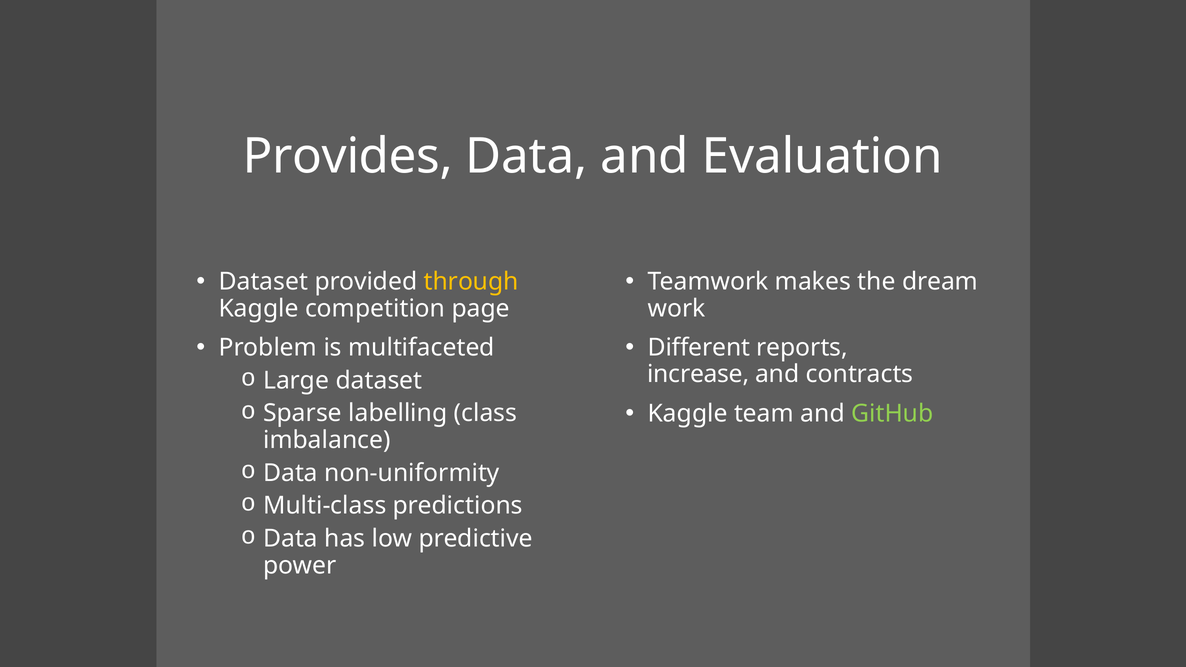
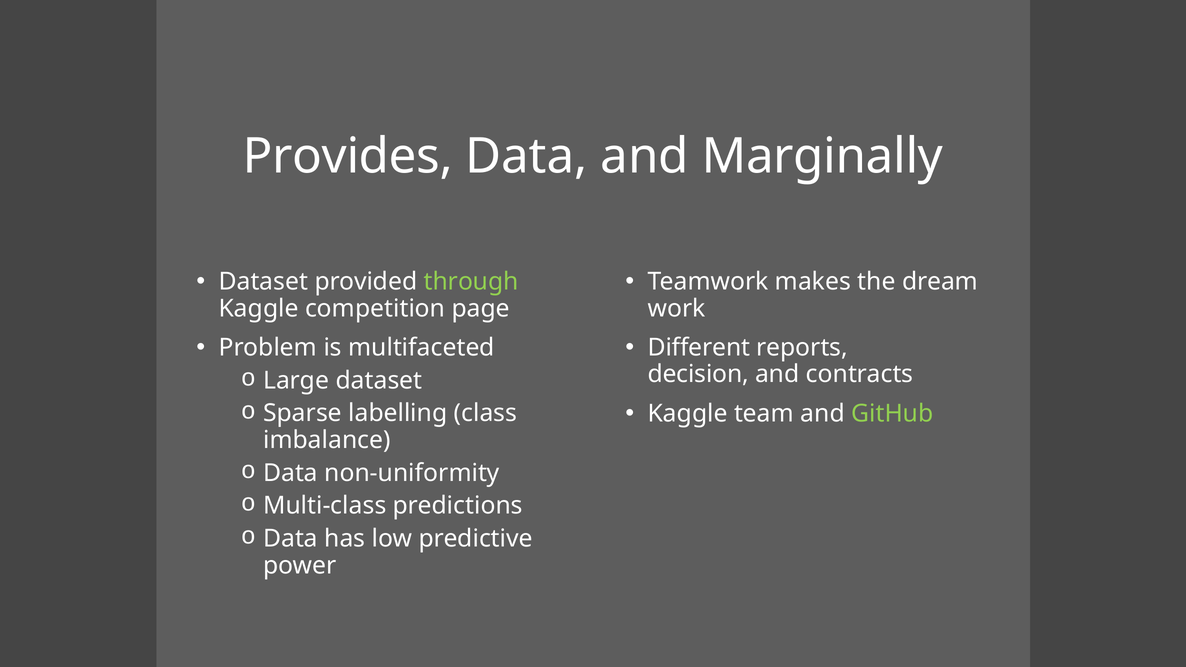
Evaluation: Evaluation -> Marginally
through colour: yellow -> light green
increase: increase -> decision
